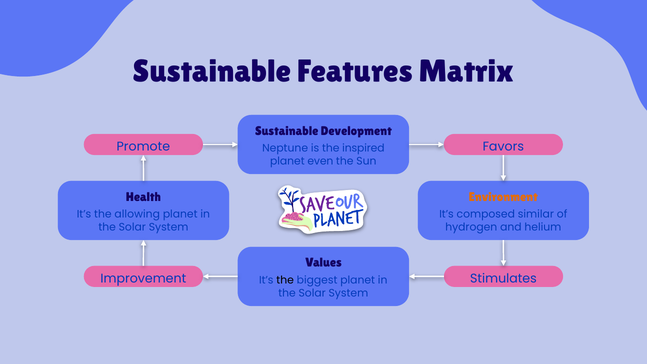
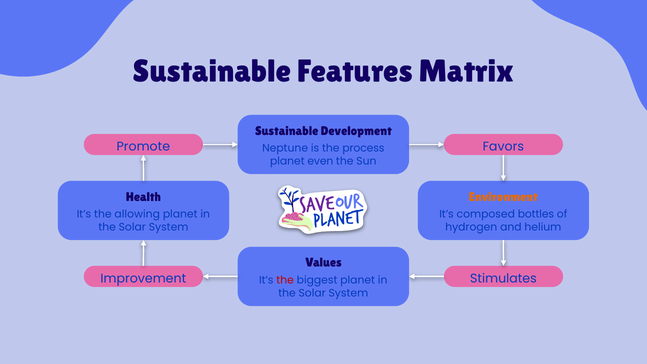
inspired: inspired -> process
similar: similar -> bottles
the at (285, 280) colour: black -> red
